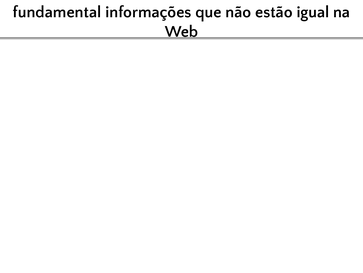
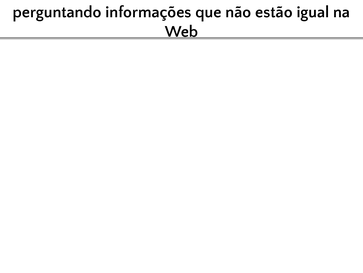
fundamental: fundamental -> perguntando
